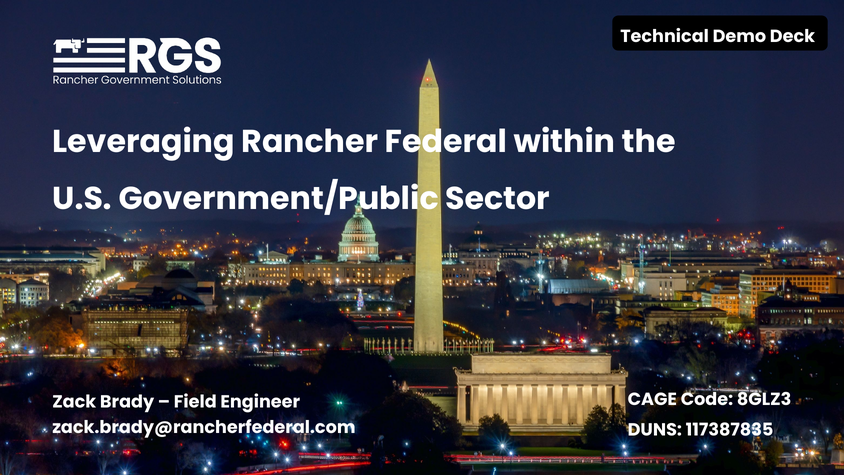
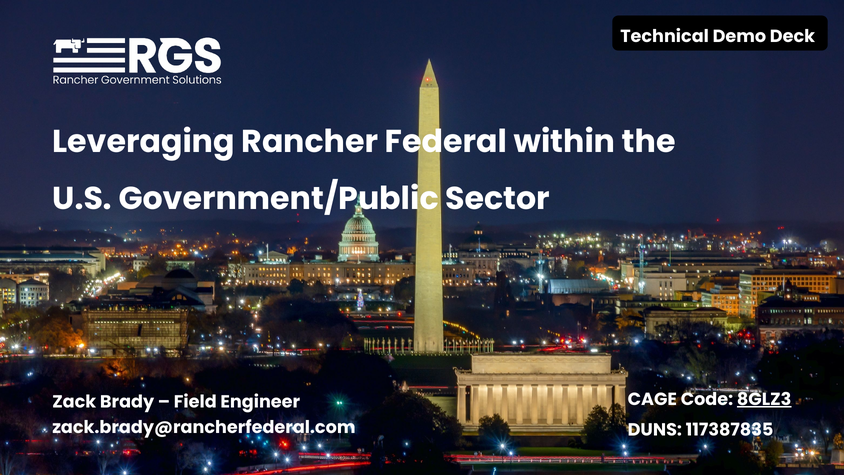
8GLZ3 underline: none -> present
